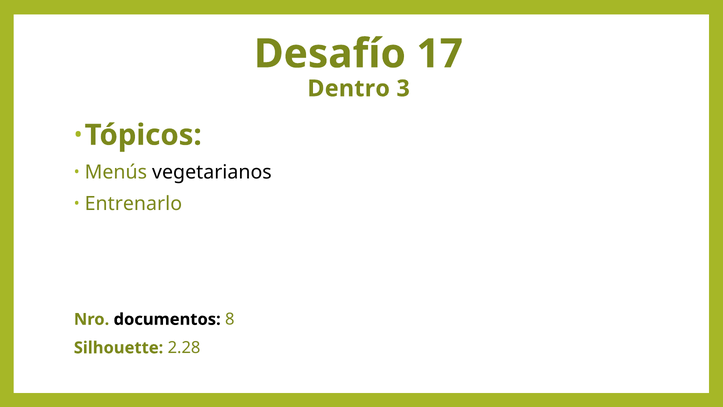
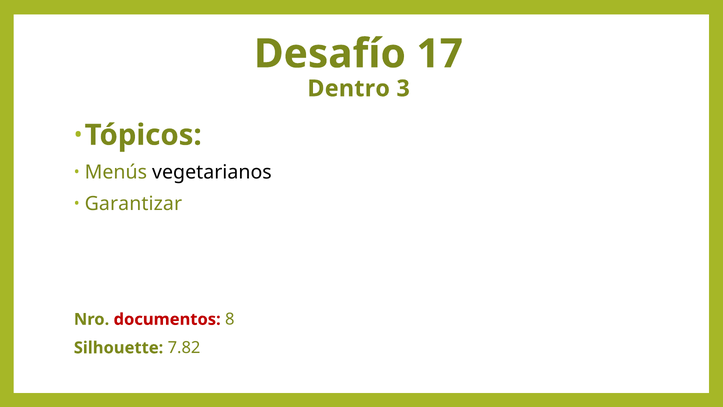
Entrenarlo: Entrenarlo -> Garantizar
documentos colour: black -> red
2.28: 2.28 -> 7.82
